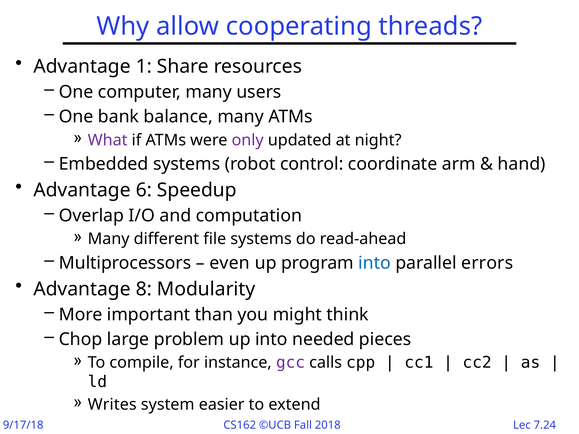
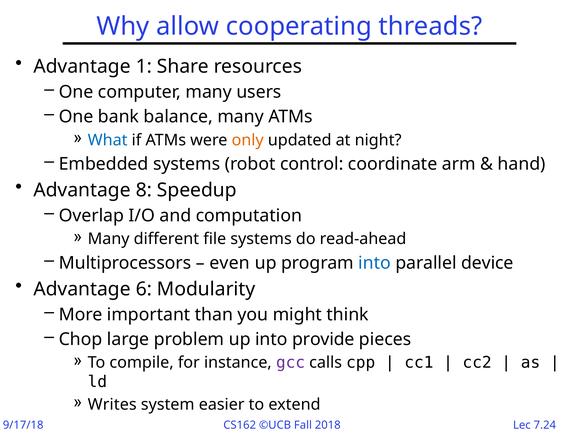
What colour: purple -> blue
only colour: purple -> orange
6: 6 -> 8
errors: errors -> device
8: 8 -> 6
needed: needed -> provide
